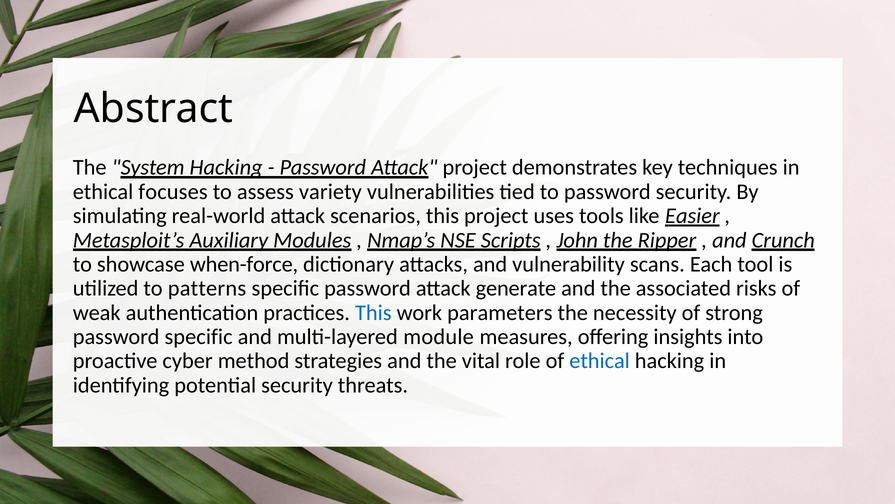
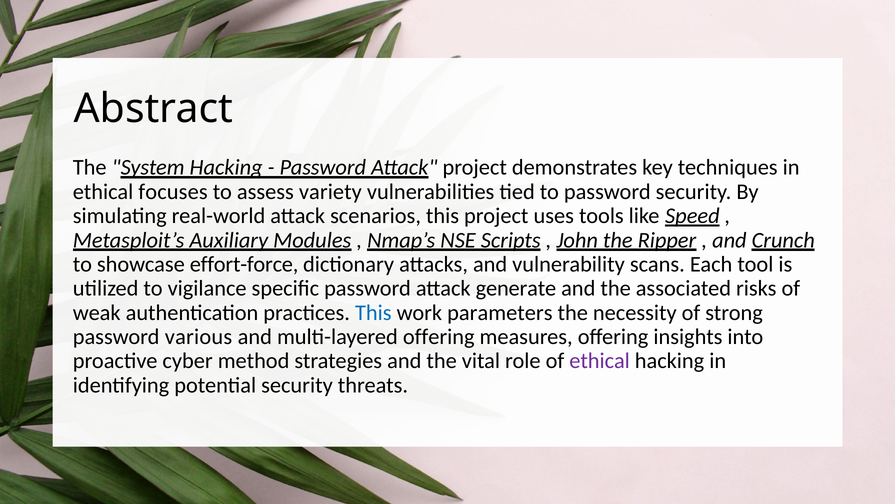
Easier: Easier -> Speed
when-force: when-force -> effort-force
patterns: patterns -> vigilance
password specific: specific -> various
multi-layered module: module -> offering
ethical at (600, 361) colour: blue -> purple
